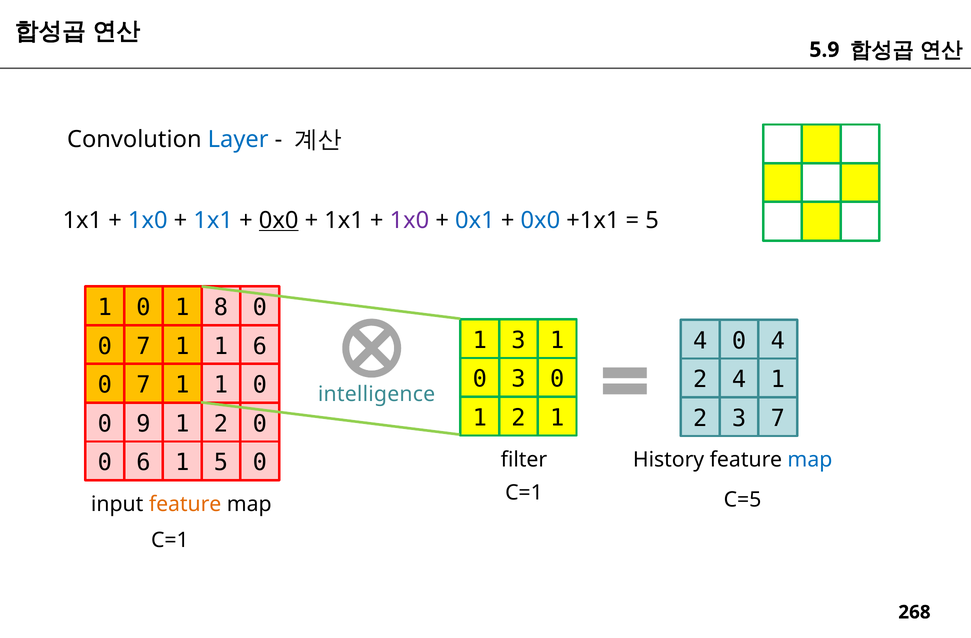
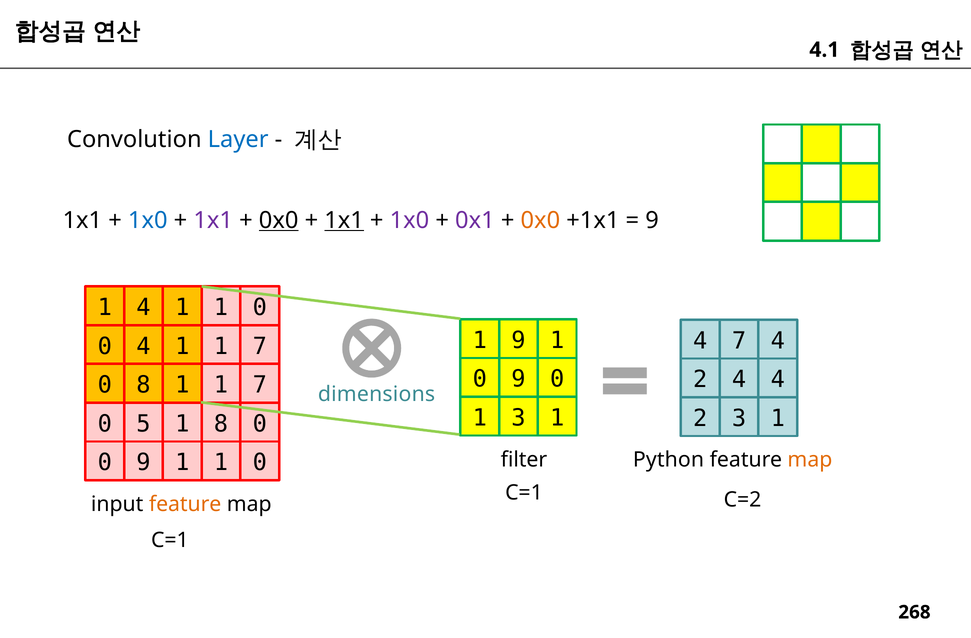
5.9: 5.9 -> 4.1
1x1 at (213, 220) colour: blue -> purple
1x1 at (344, 220) underline: none -> present
0x1 colour: blue -> purple
0x0 at (540, 220) colour: blue -> orange
5 at (652, 220): 5 -> 9
0 at (143, 307): 0 -> 4
8 at (221, 307): 8 -> 1
1 3: 3 -> 9
4 0: 0 -> 7
7 at (143, 346): 7 -> 4
6 at (260, 346): 6 -> 7
3 at (518, 379): 3 -> 9
4 1: 1 -> 4
7 at (143, 385): 7 -> 8
0 at (260, 385): 0 -> 7
intelligence: intelligence -> dimensions
2 at (518, 418): 2 -> 3
2 3 7: 7 -> 1
9: 9 -> 5
2 at (221, 424): 2 -> 8
6 at (143, 462): 6 -> 9
5 at (221, 462): 5 -> 1
History: History -> Python
map at (810, 460) colour: blue -> orange
C=5: C=5 -> C=2
